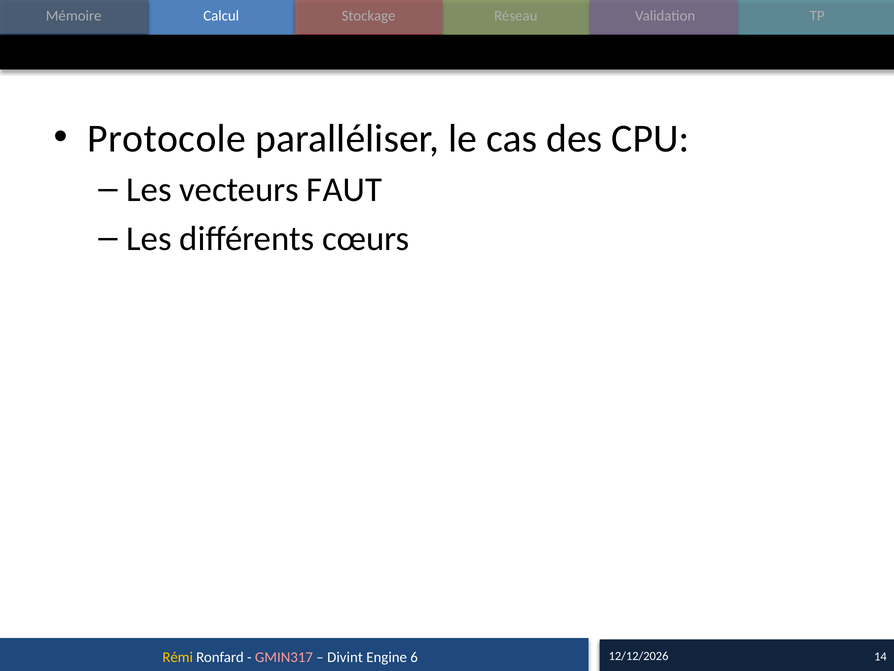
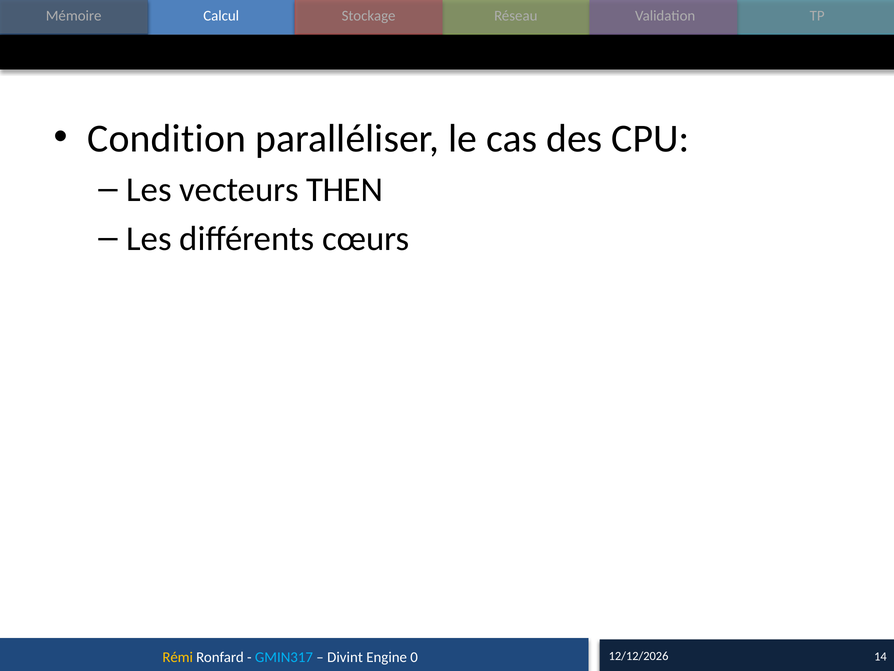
Protocole: Protocole -> Condition
FAUT: FAUT -> THEN
GMIN317 colour: pink -> light blue
6: 6 -> 0
